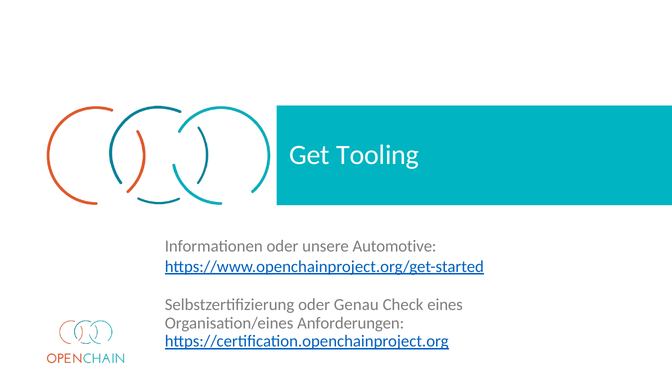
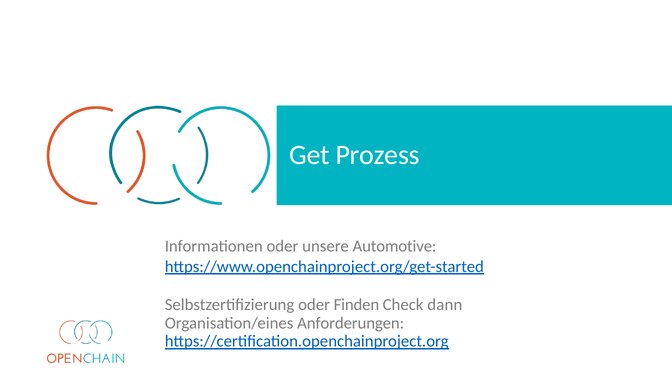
Tooling: Tooling -> Prozess
Genau: Genau -> Finden
eines: eines -> dann
